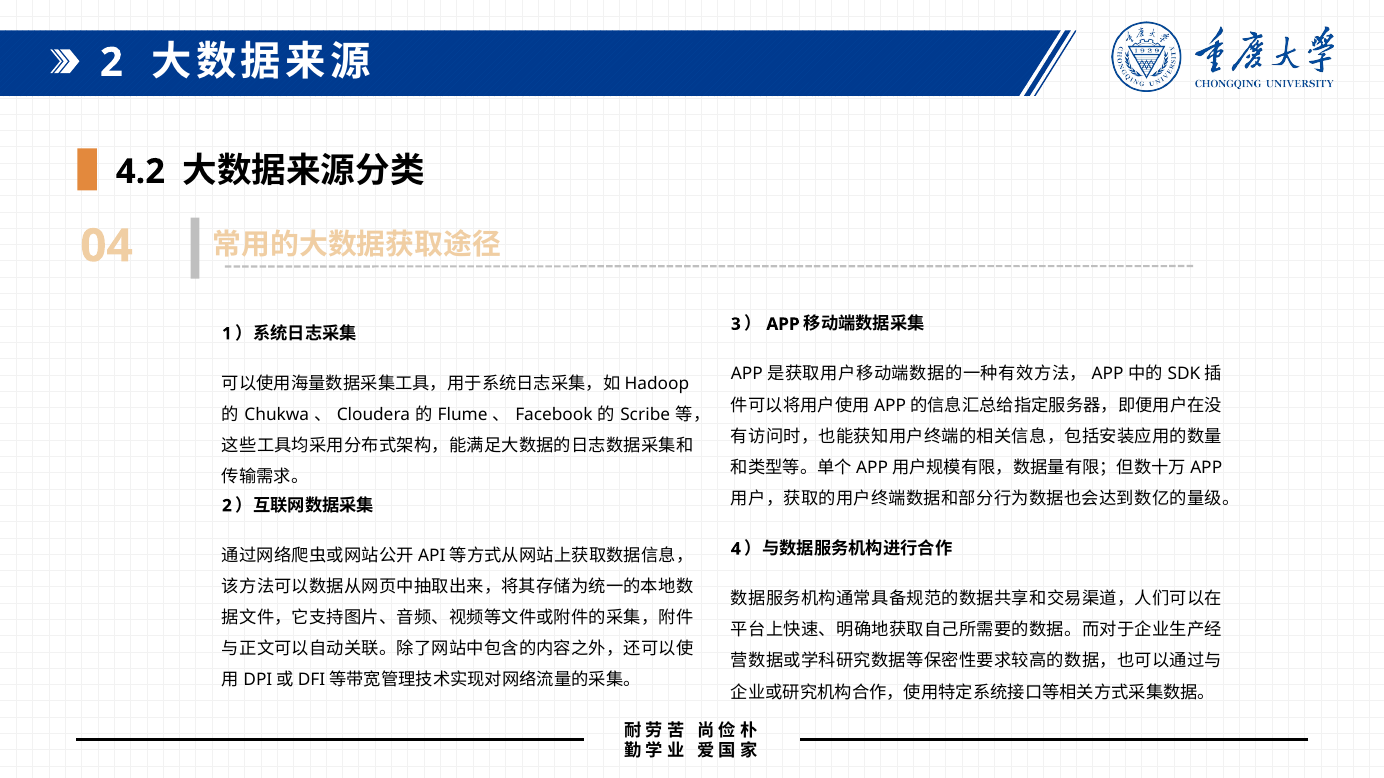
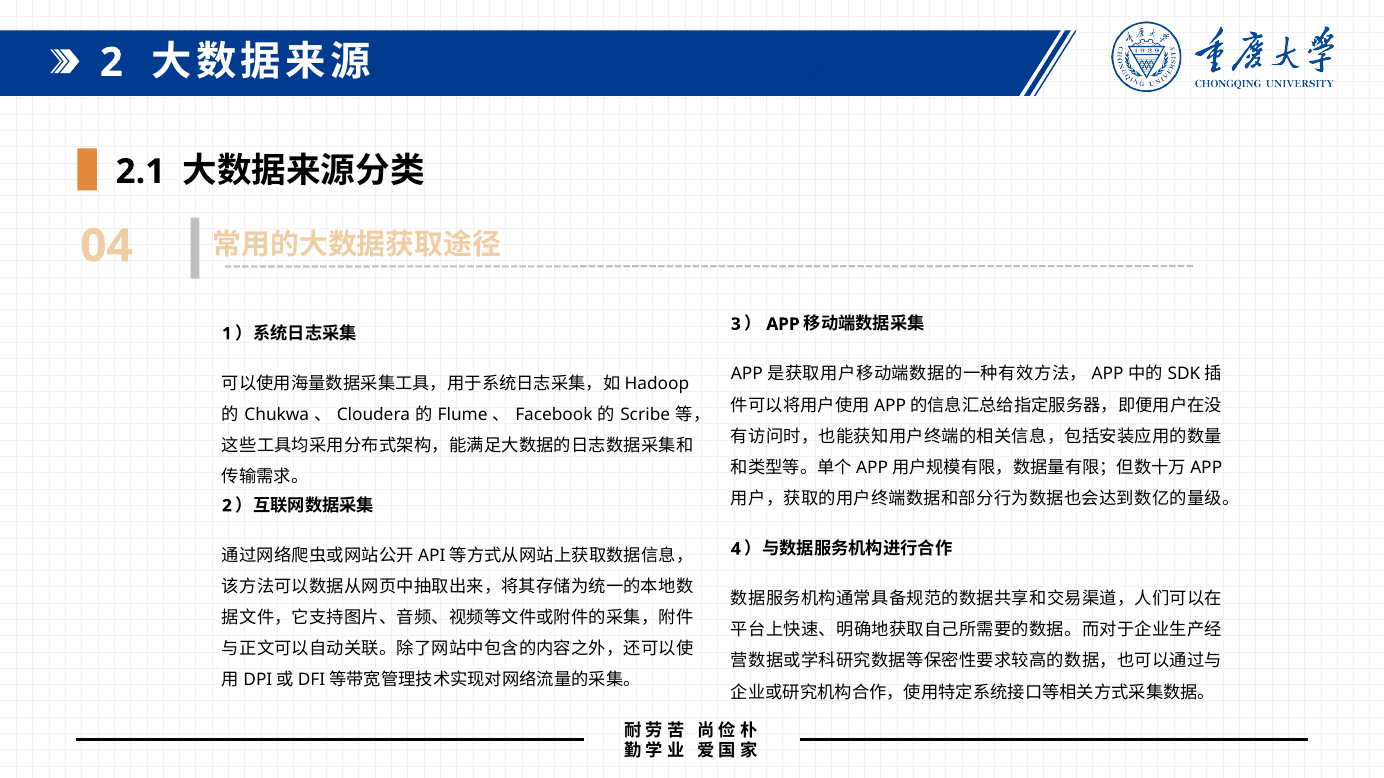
4.2: 4.2 -> 2.1
